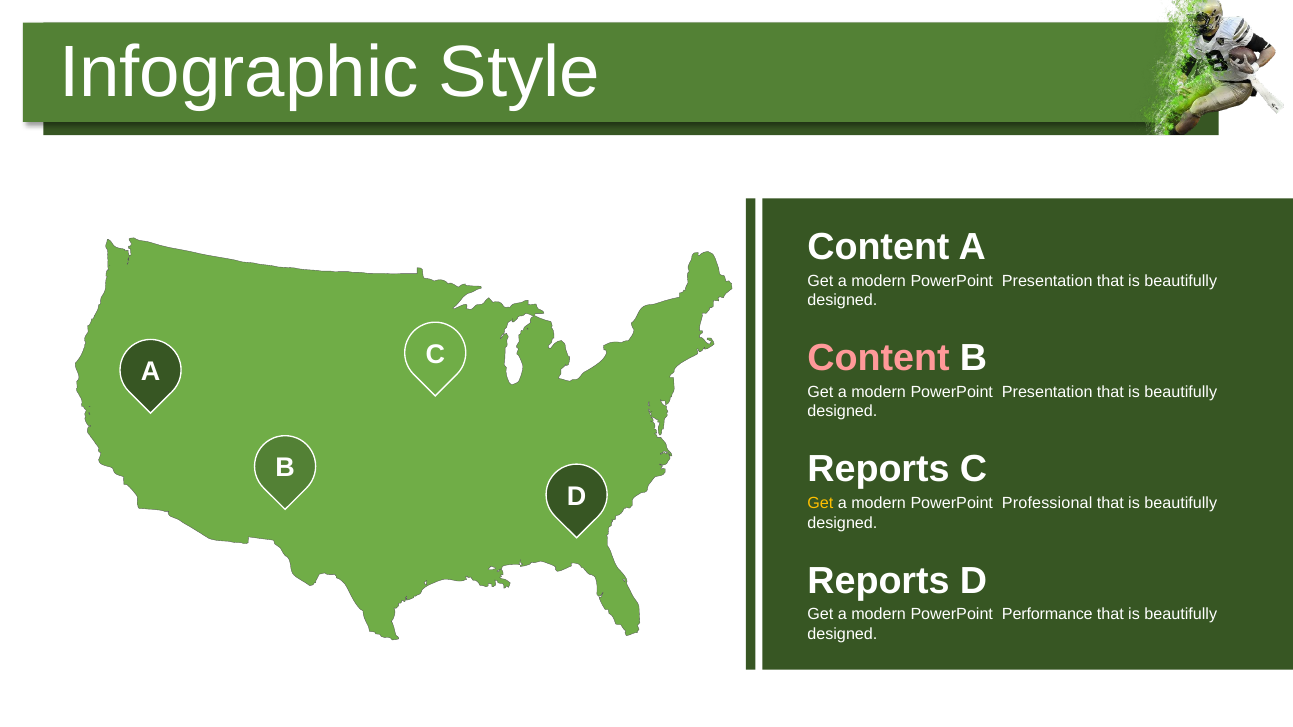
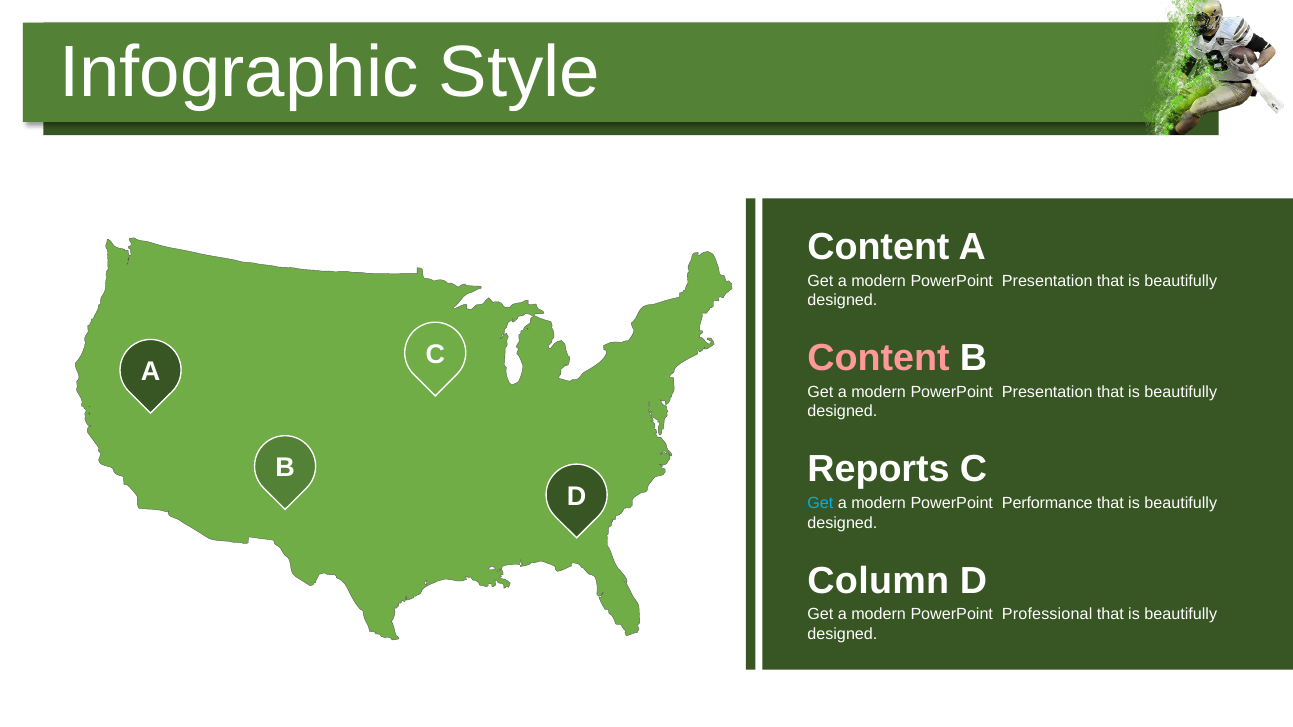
Get at (820, 504) colour: yellow -> light blue
Professional: Professional -> Performance
Reports at (879, 581): Reports -> Column
Performance: Performance -> Professional
